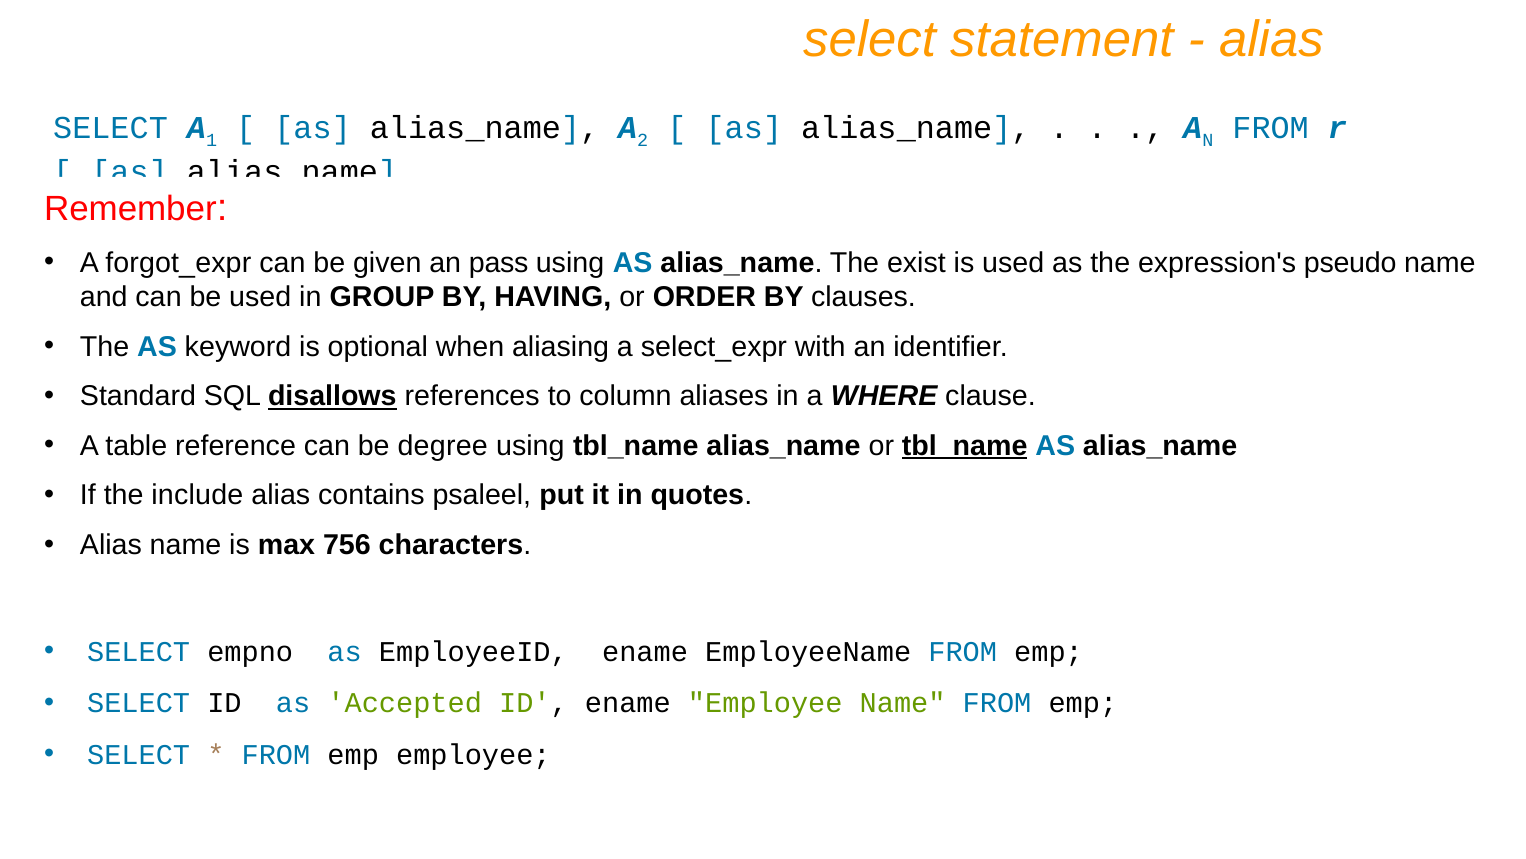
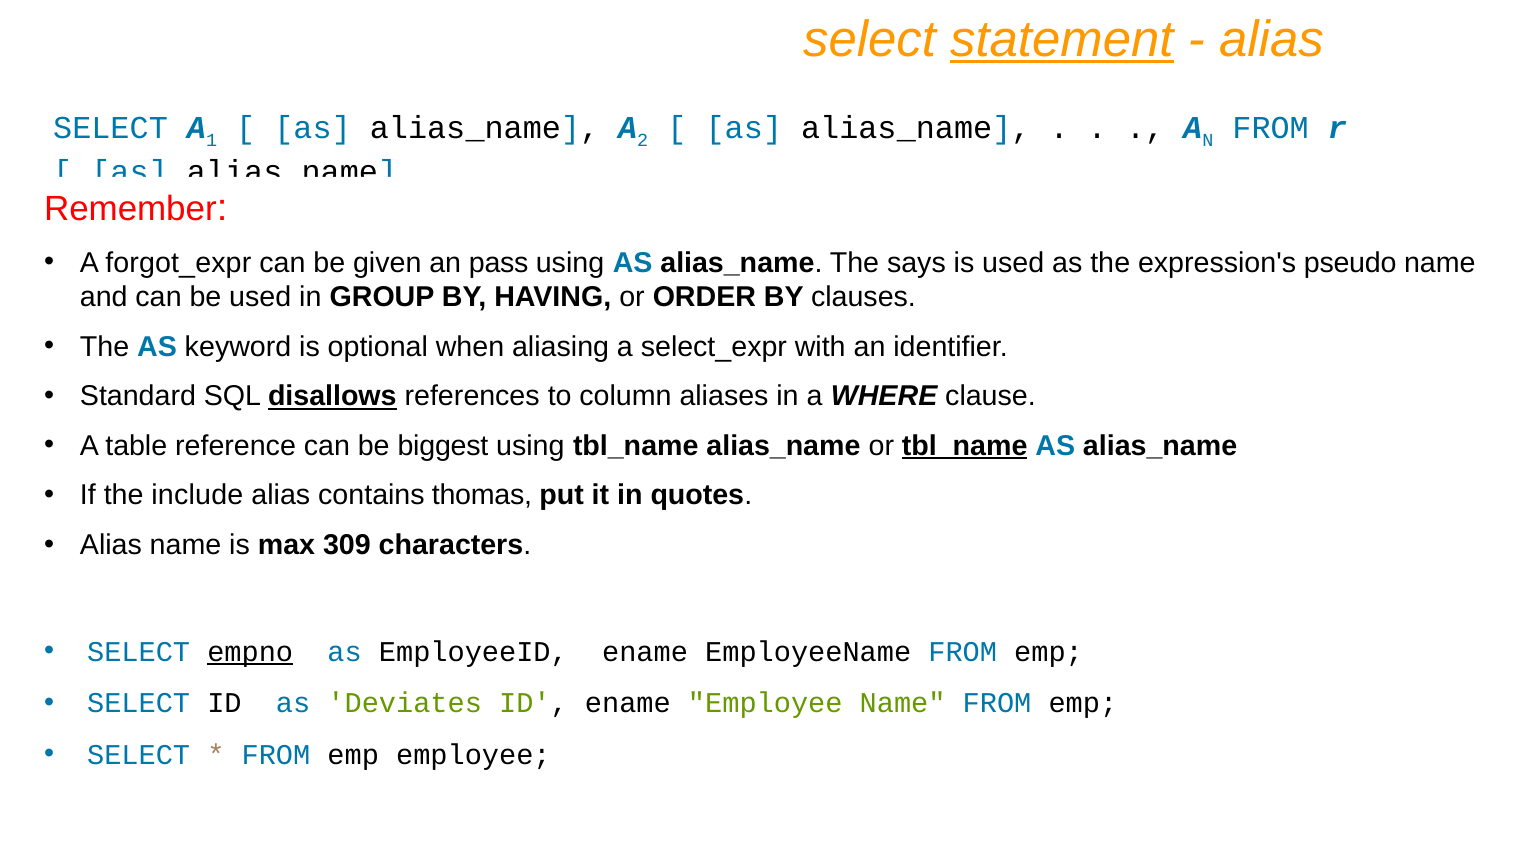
statement underline: none -> present
exist: exist -> says
degree: degree -> biggest
psaleel: psaleel -> thomas
756: 756 -> 309
empno underline: none -> present
Accepted: Accepted -> Deviates
